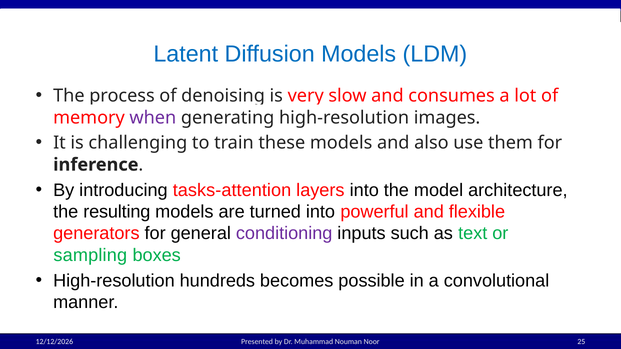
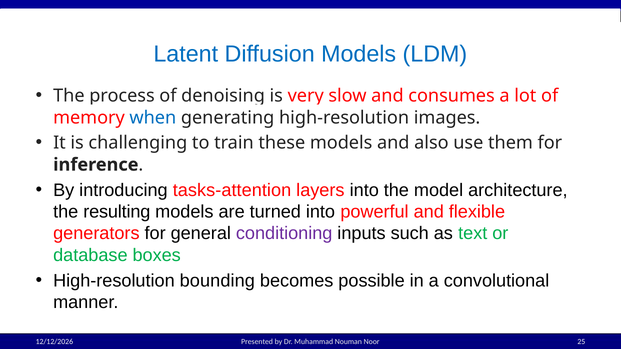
when colour: purple -> blue
sampling: sampling -> database
hundreds: hundreds -> bounding
